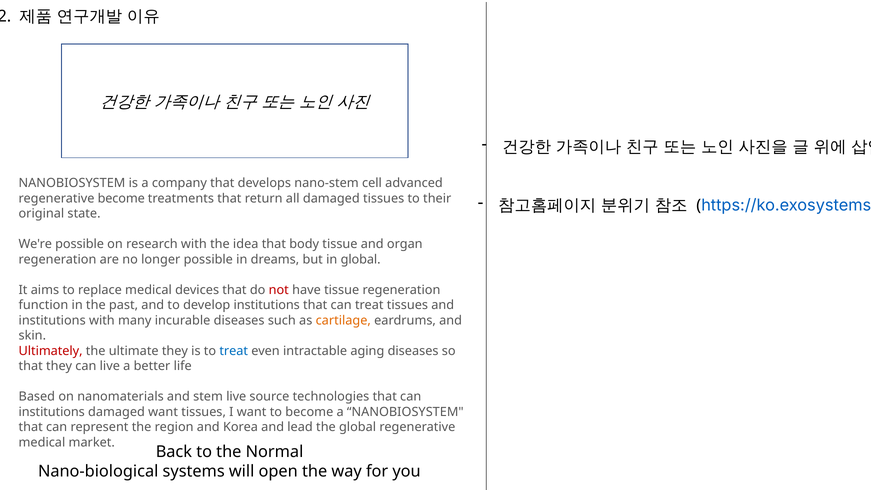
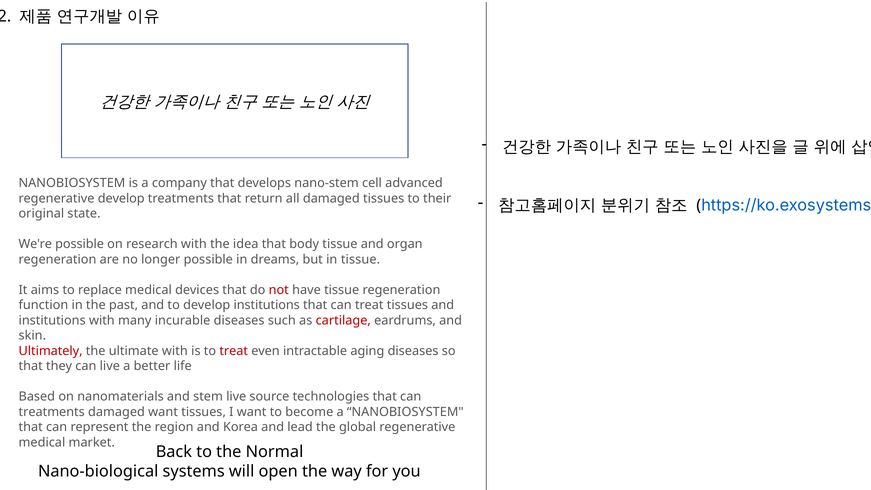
regenerative become: become -> develop
in global: global -> tissue
cartilage colour: orange -> red
ultimate they: they -> with
treat at (234, 351) colour: blue -> red
institutions at (52, 412): institutions -> treatments
